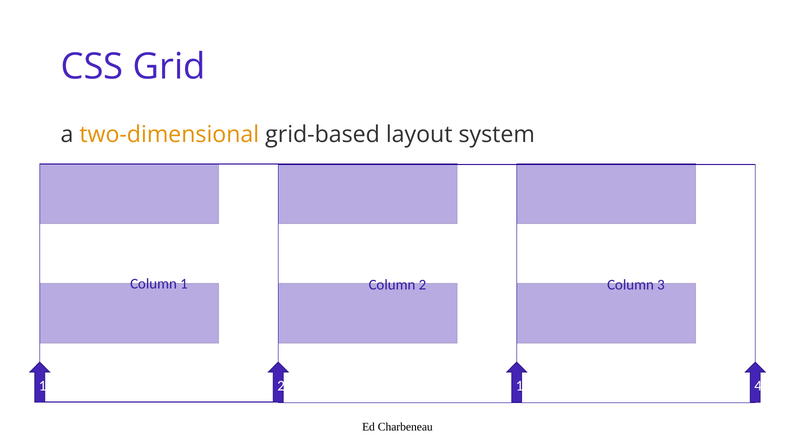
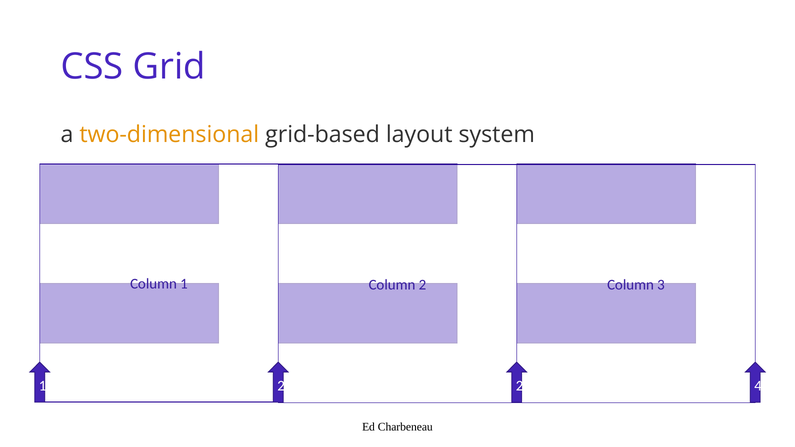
1 at (520, 386): 1 -> 2
